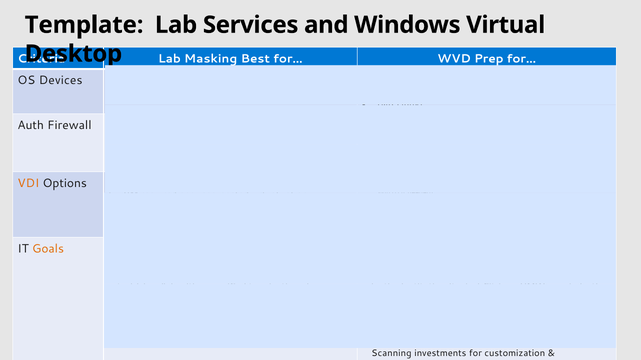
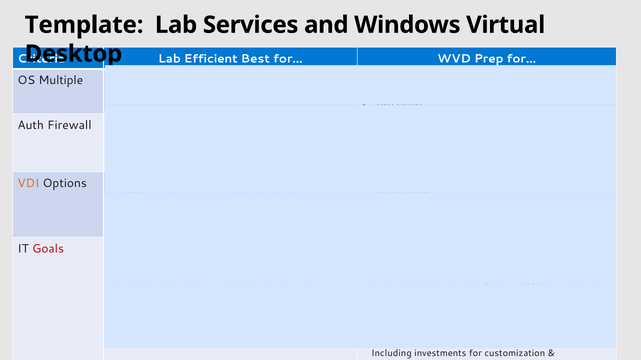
Masking: Masking -> Efficient
Devices: Devices -> Multiple
Goals at (48, 249) colour: orange -> red
Scanning: Scanning -> Including
